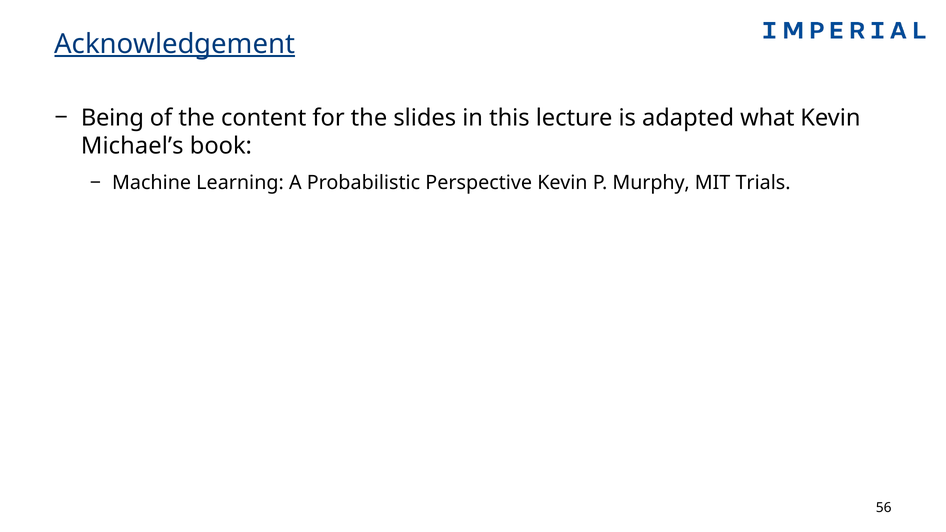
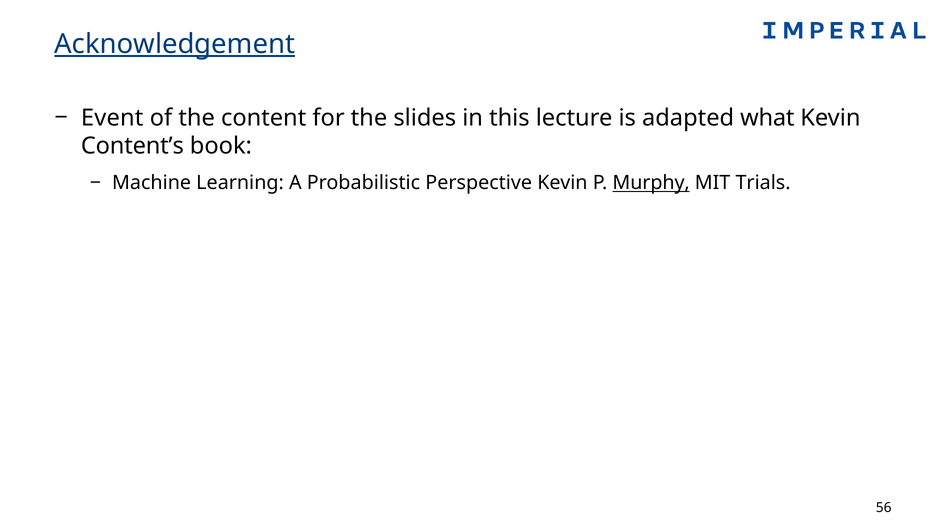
Being: Being -> Event
Michael’s: Michael’s -> Content’s
Murphy underline: none -> present
